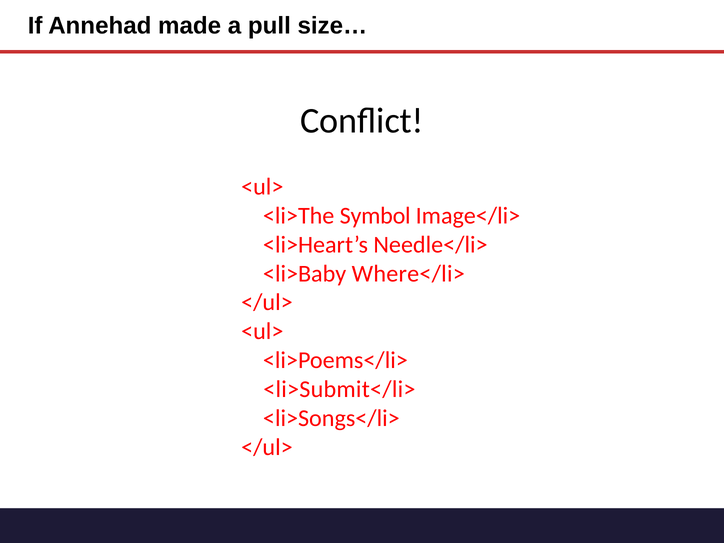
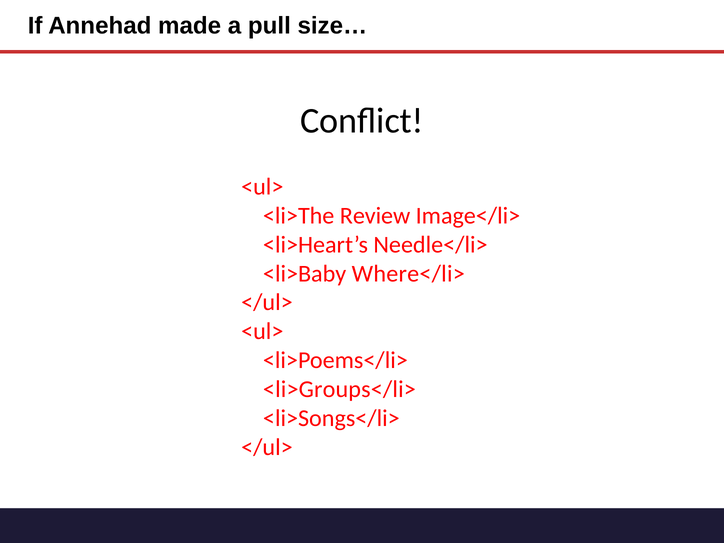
Symbol: Symbol -> Review
<li>Submit</li>: <li>Submit</li> -> <li>Groups</li>
